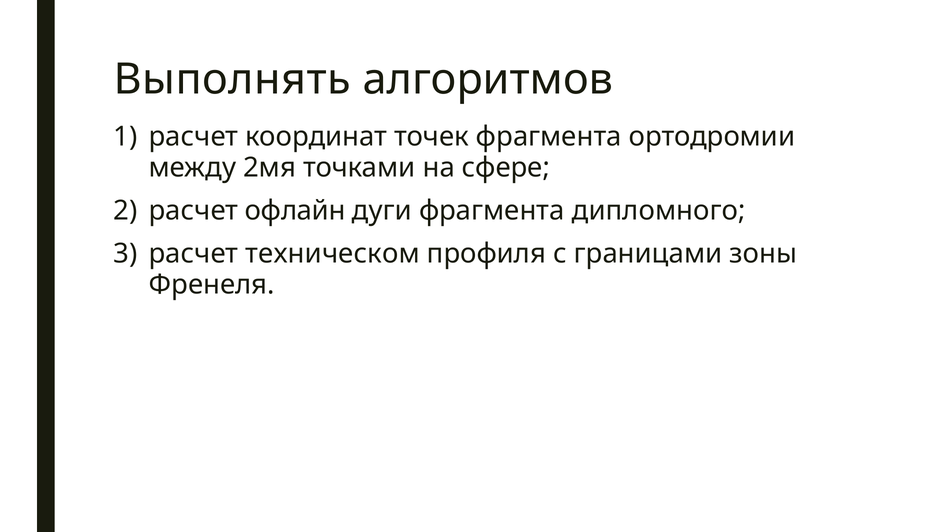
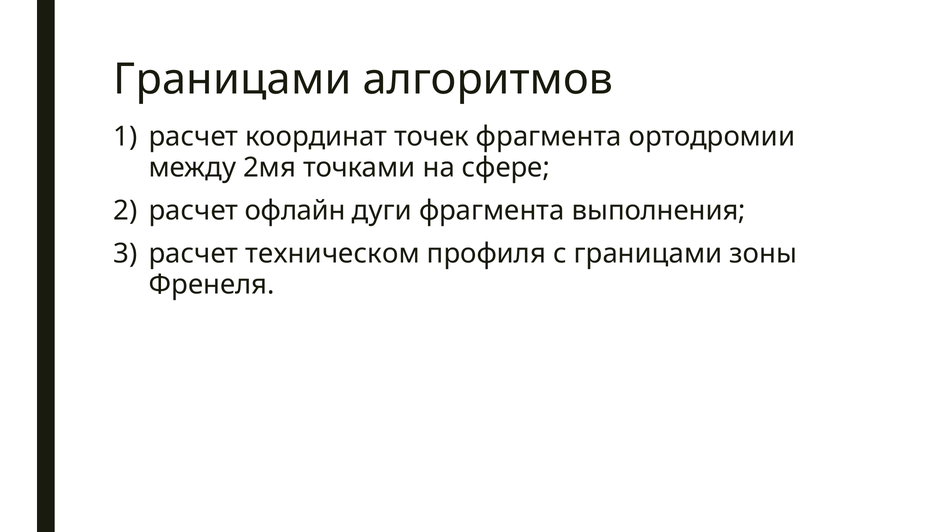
Выполнять at (232, 79): Выполнять -> Границами
дипломного: дипломного -> выполнения
